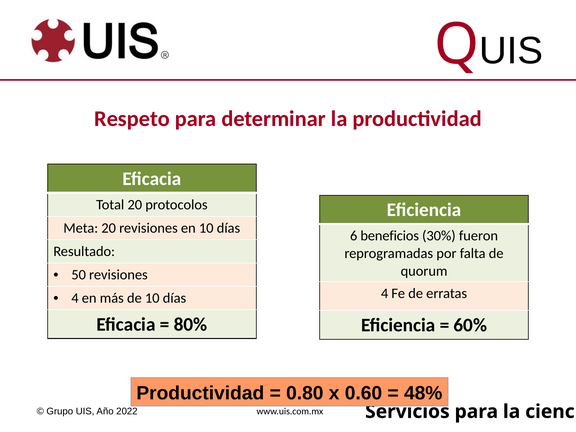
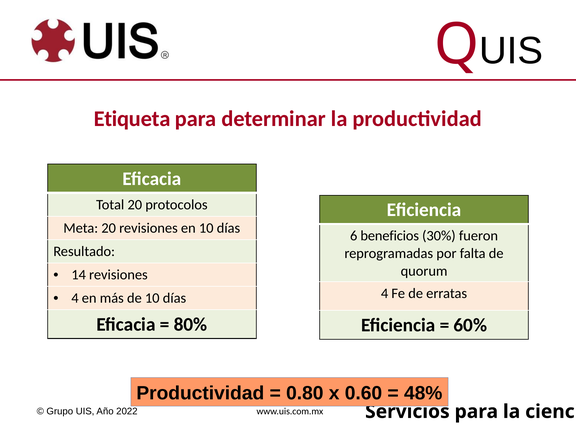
Respeto: Respeto -> Etiqueta
50: 50 -> 14
